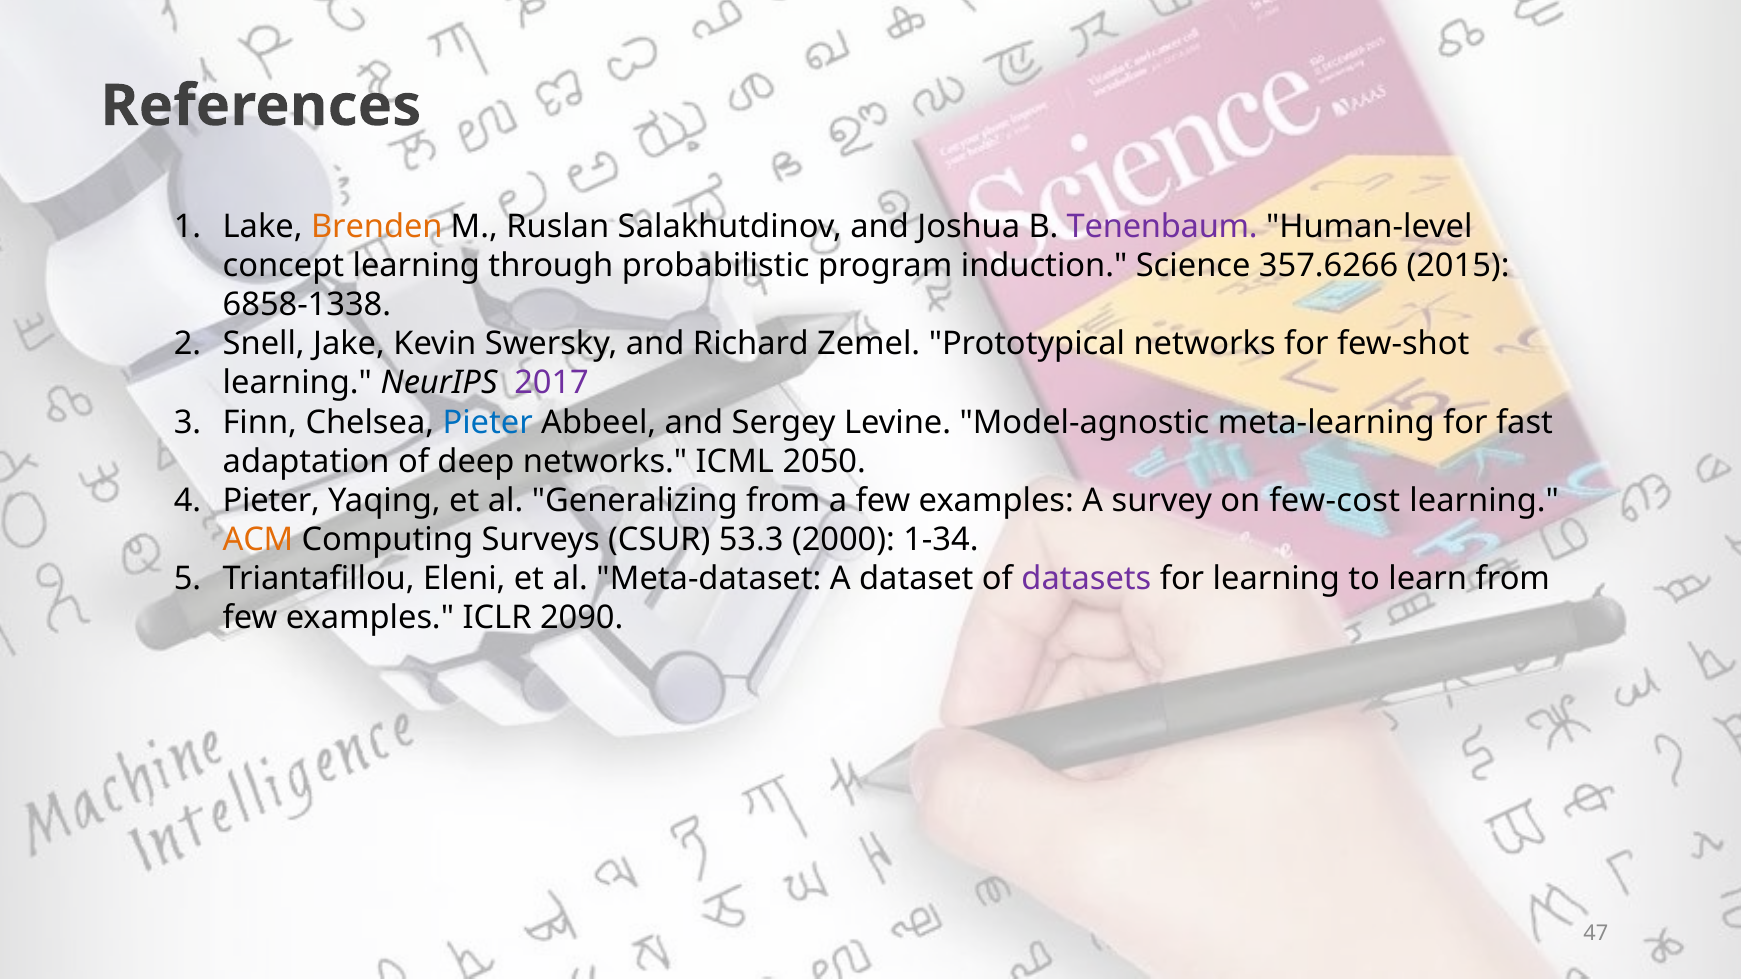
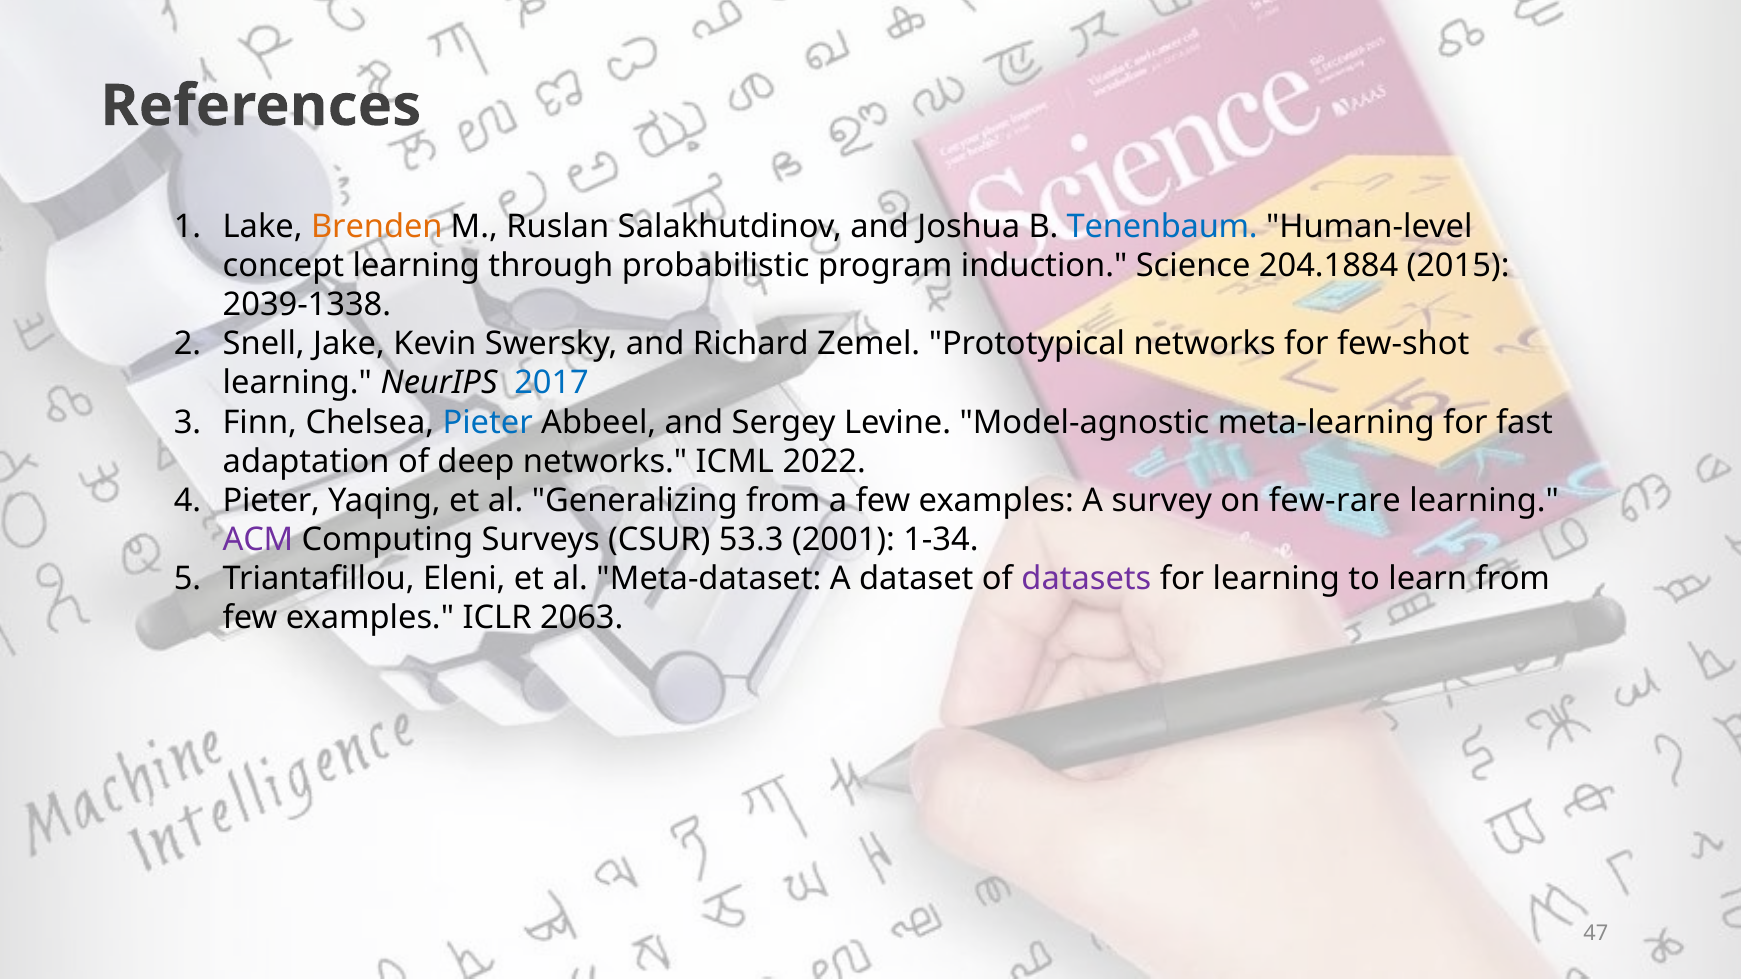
Tenenbaum colour: purple -> blue
357.6266: 357.6266 -> 204.1884
6858-1338: 6858-1338 -> 2039-1338
2017 colour: purple -> blue
2050: 2050 -> 2022
few-cost: few-cost -> few-rare
ACM colour: orange -> purple
2000: 2000 -> 2001
2090: 2090 -> 2063
